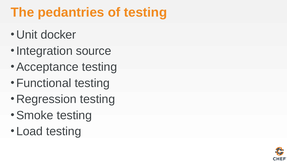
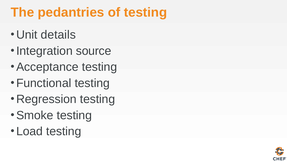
docker: docker -> details
